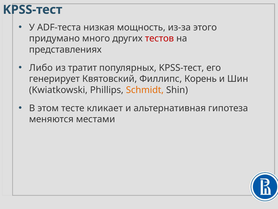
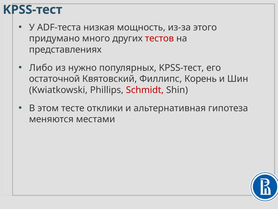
тратит: тратит -> нужно
генерирует: генерирует -> остаточной
Schmidt colour: orange -> red
кликает: кликает -> отклики
